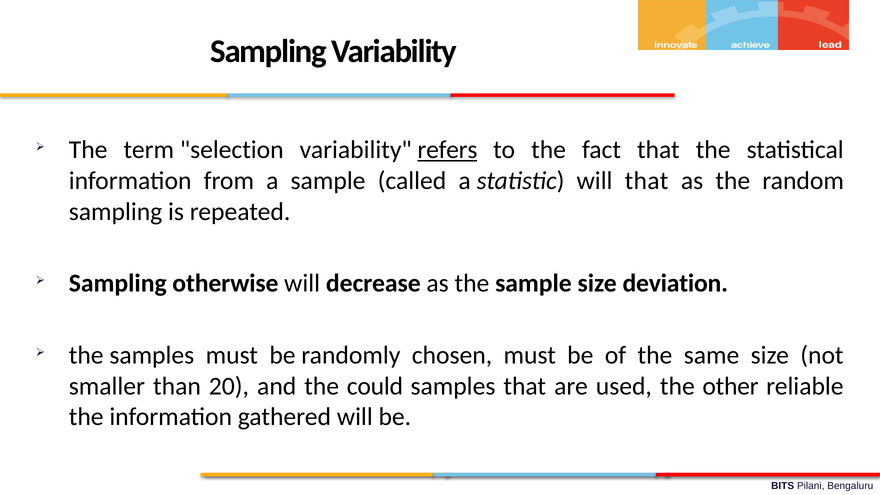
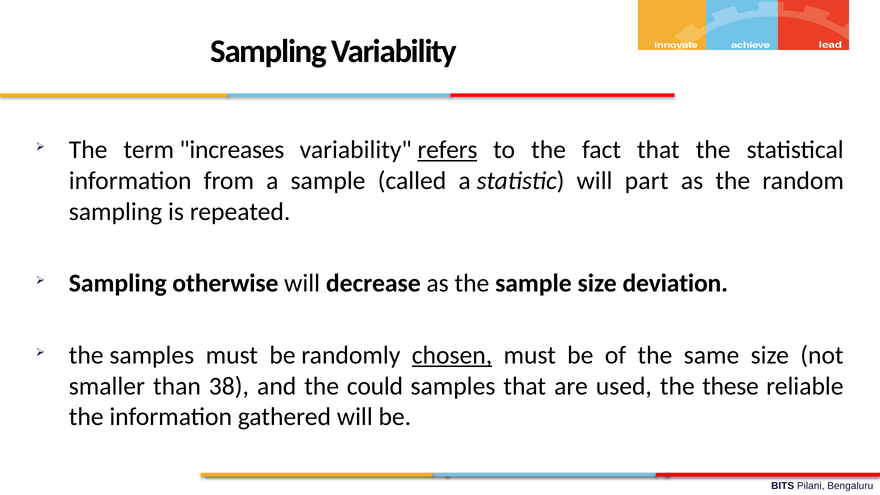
selection: selection -> increases
will that: that -> part
chosen underline: none -> present
20: 20 -> 38
other: other -> these
